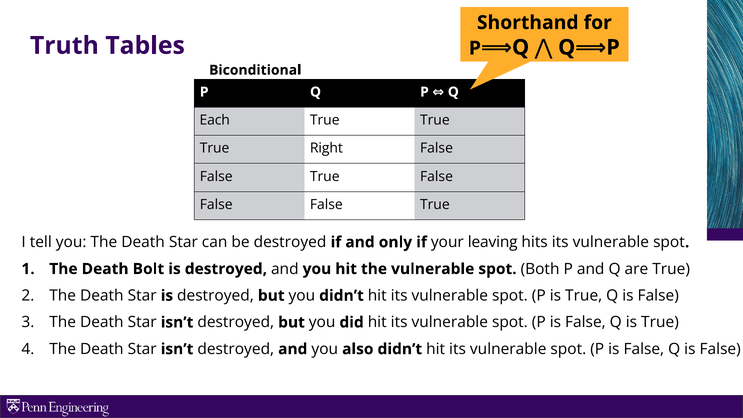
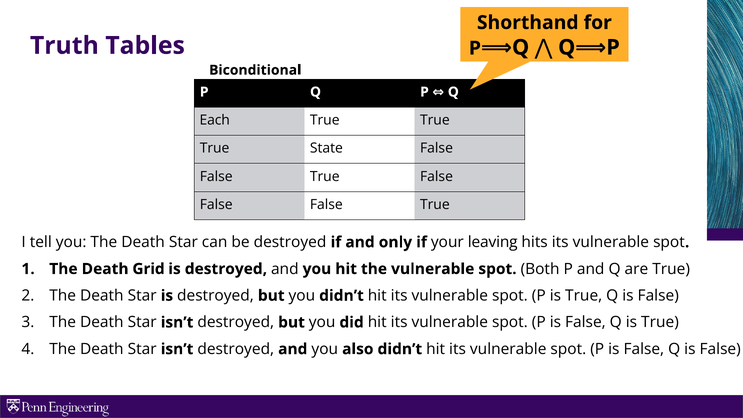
Right: Right -> State
Bolt: Bolt -> Grid
